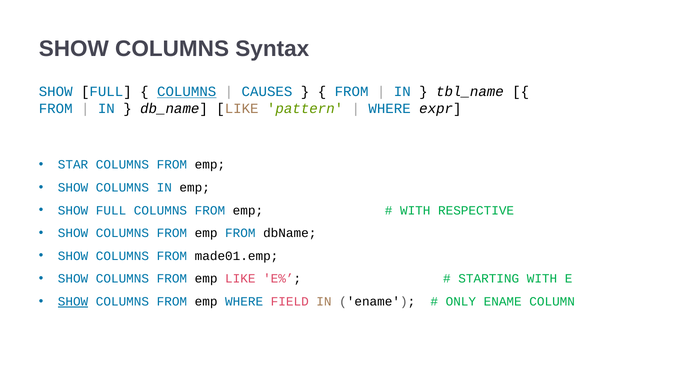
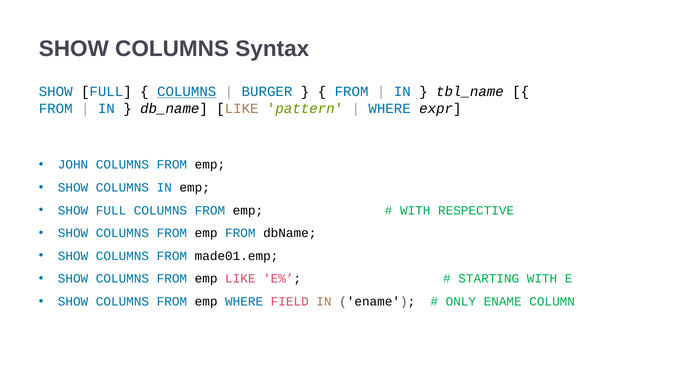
CAUSES: CAUSES -> BURGER
STAR: STAR -> JOHN
SHOW at (73, 302) underline: present -> none
